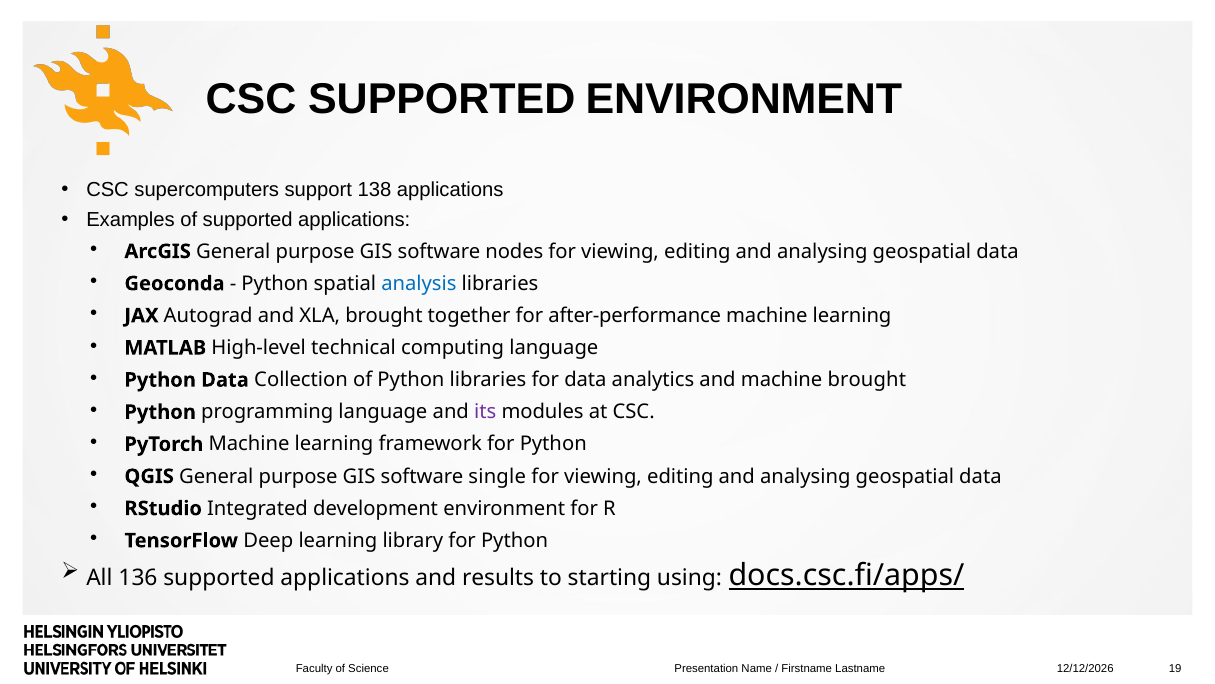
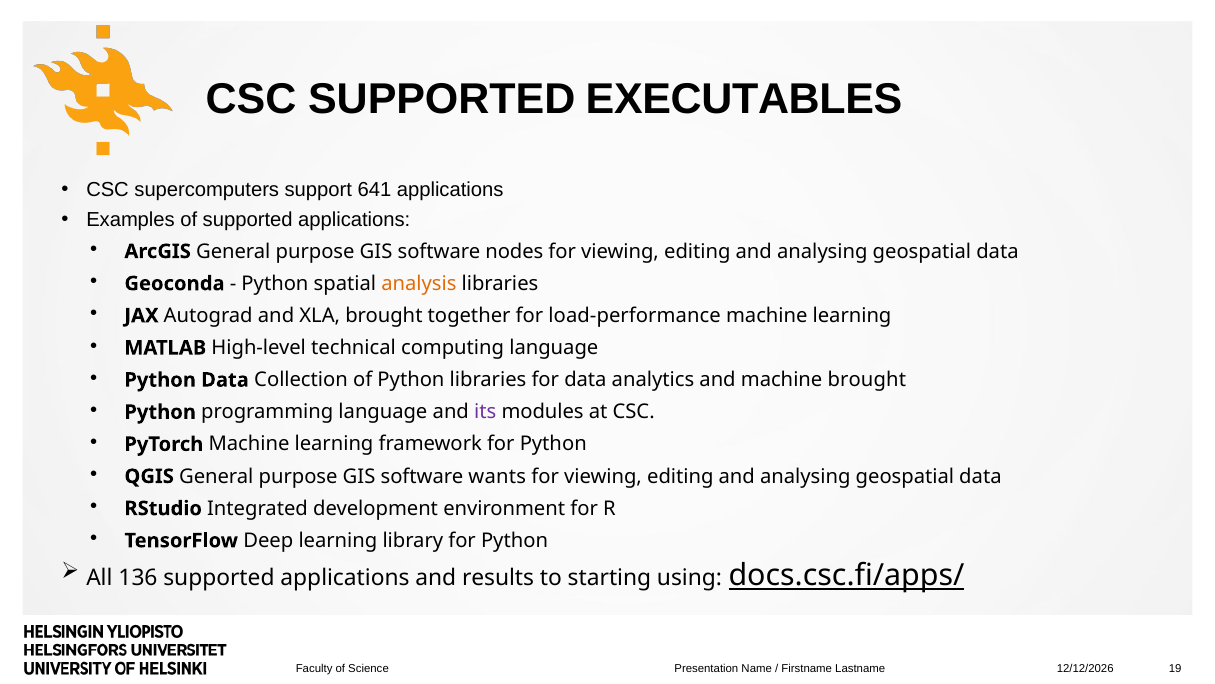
SUPPORTED ENVIRONMENT: ENVIRONMENT -> EXECUTABLES
138: 138 -> 641
analysis colour: blue -> orange
after-performance: after-performance -> load-performance
single: single -> wants
